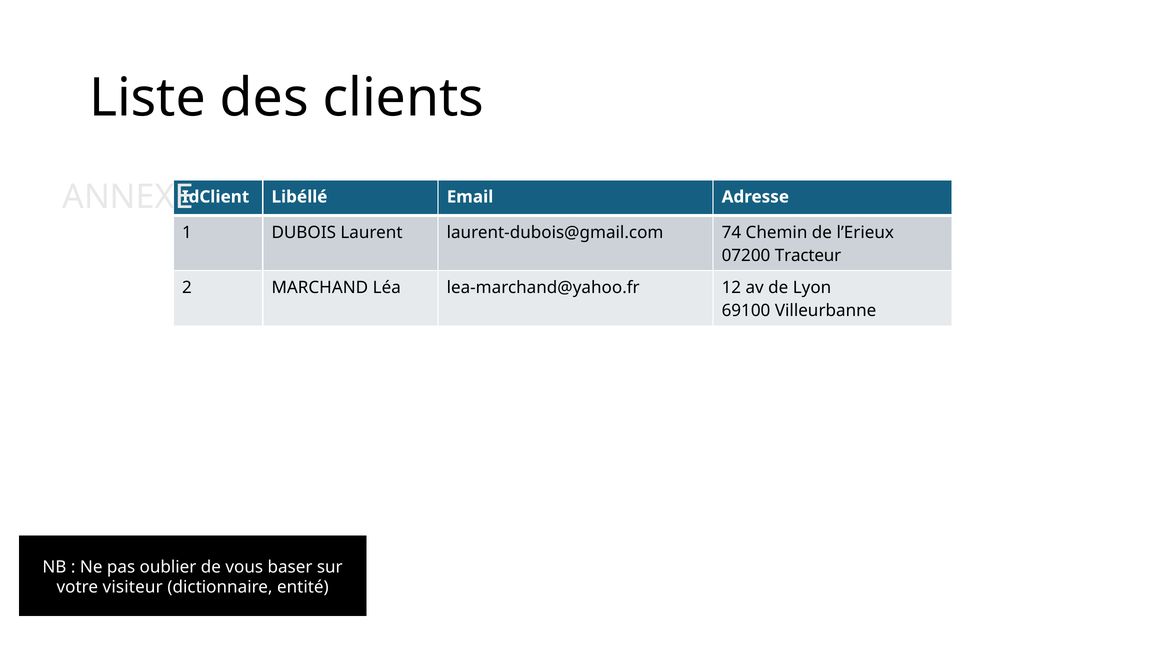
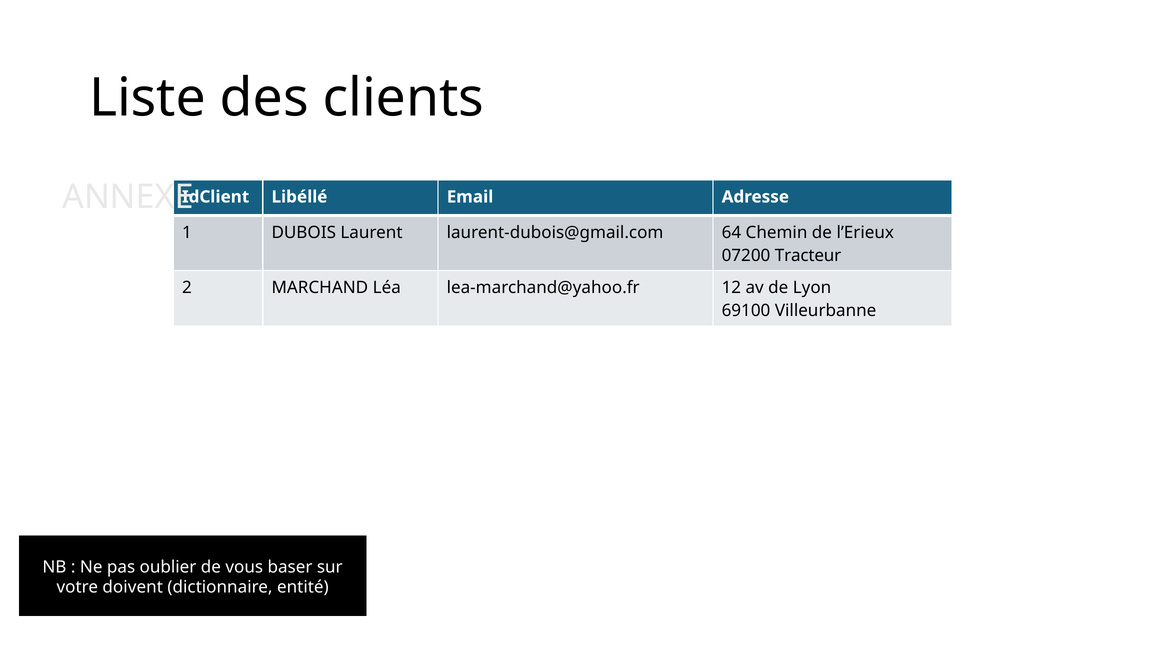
74: 74 -> 64
visiteur: visiteur -> doivent
